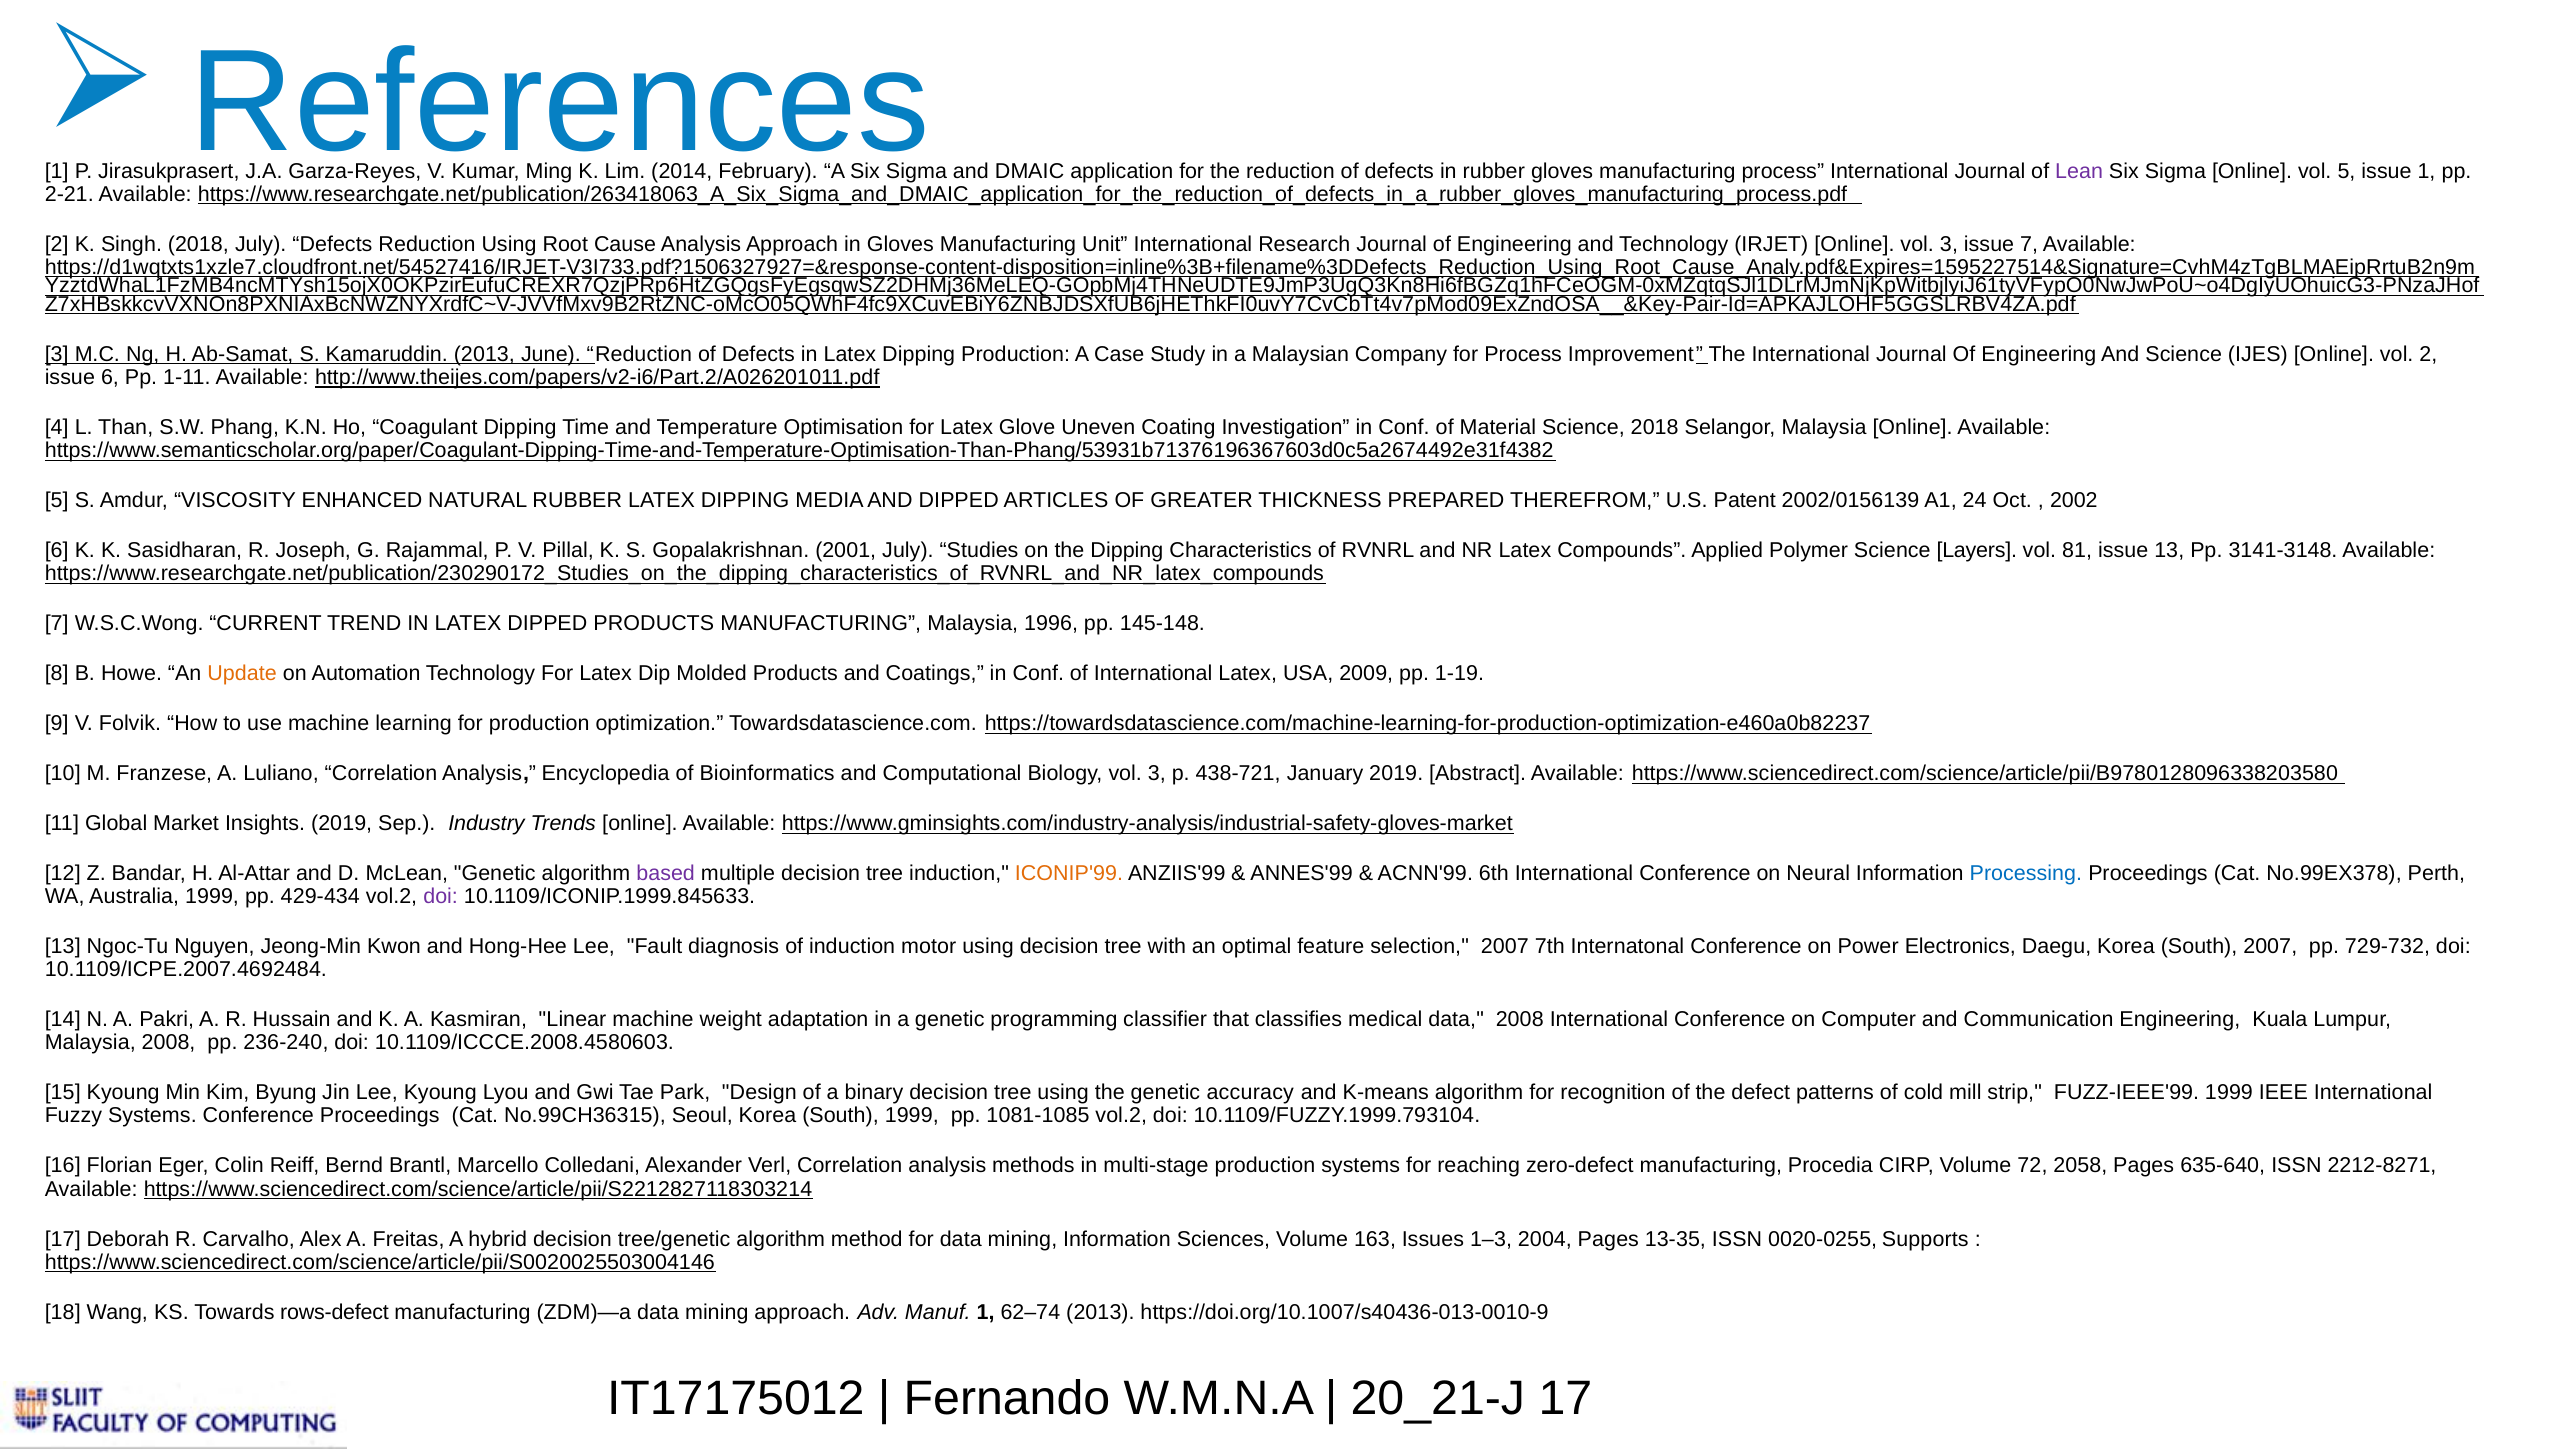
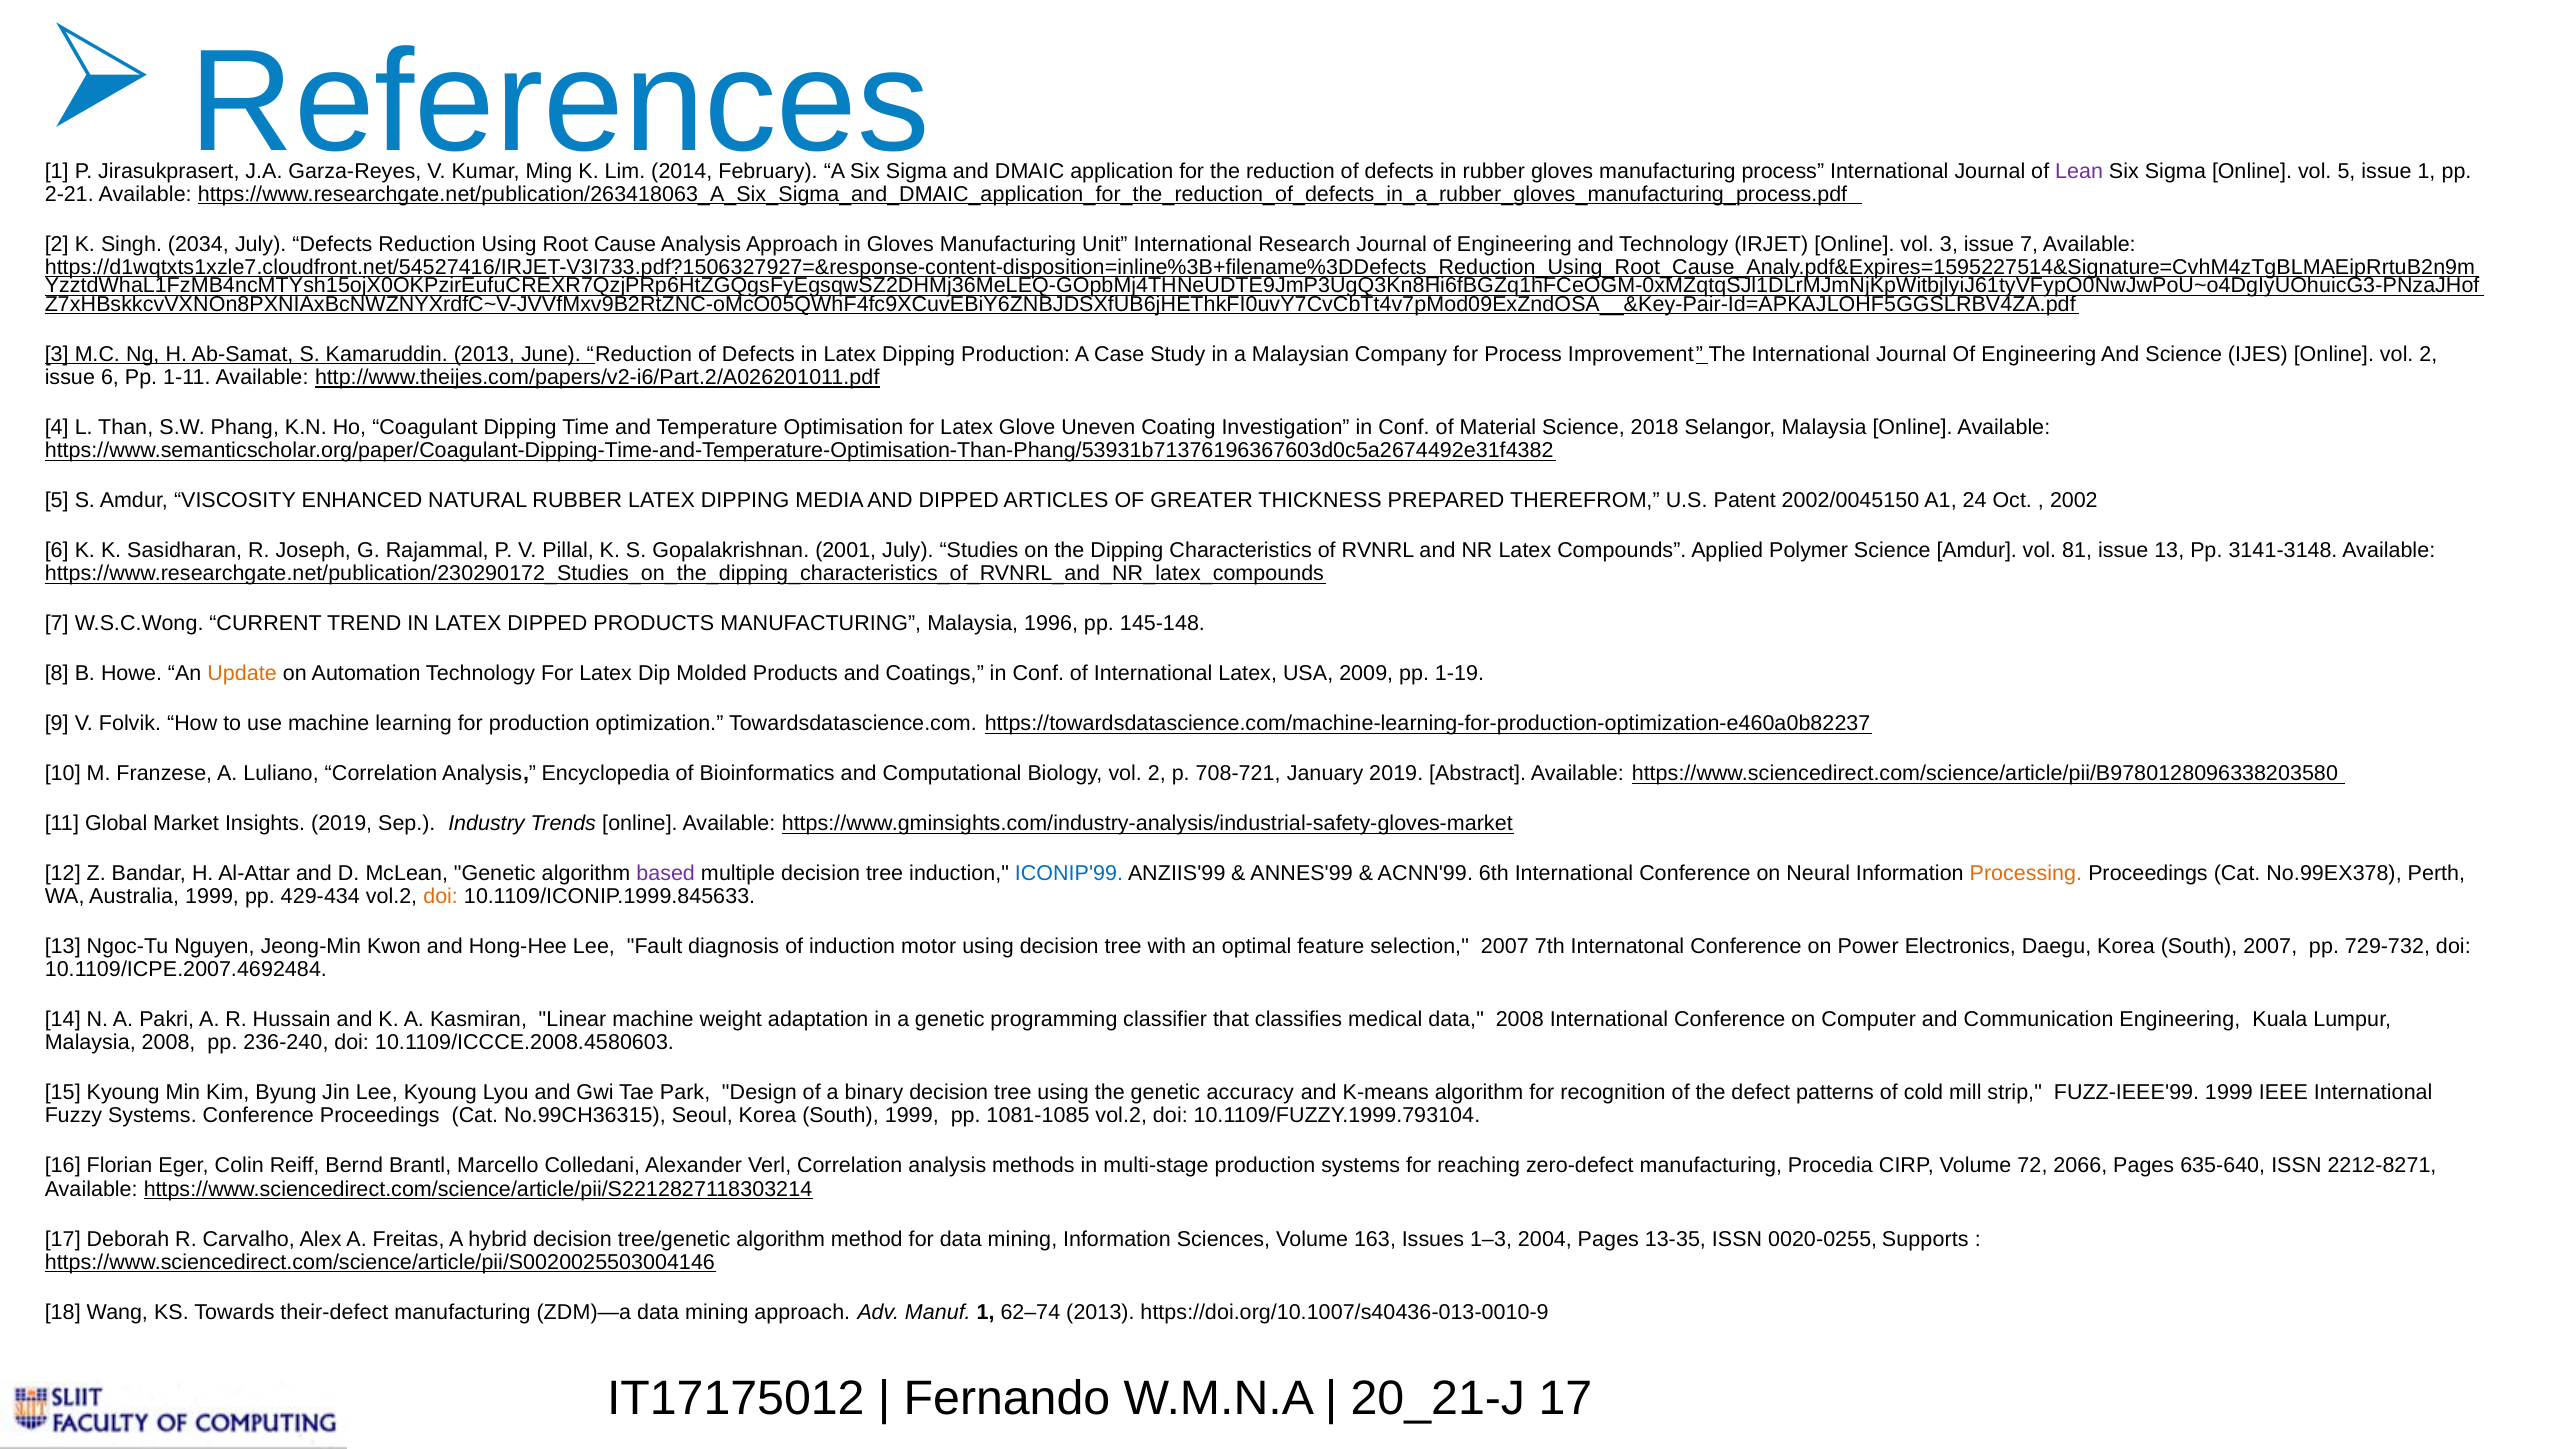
Singh 2018: 2018 -> 2034
2002/0156139: 2002/0156139 -> 2002/0045150
Science Layers: Layers -> Amdur
Biology vol 3: 3 -> 2
438-721: 438-721 -> 708-721
ICONIP'99 colour: orange -> blue
Processing colour: blue -> orange
doi at (441, 897) colour: purple -> orange
2058: 2058 -> 2066
rows-defect: rows-defect -> their-defect
